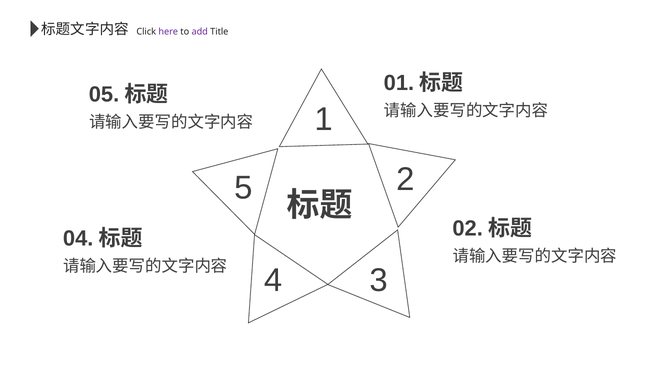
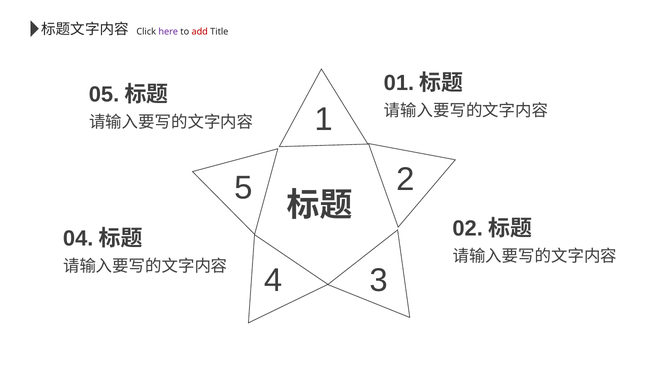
add colour: purple -> red
